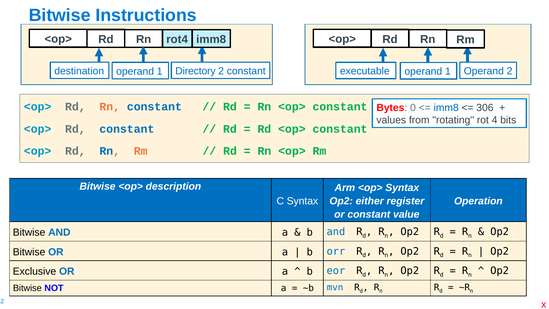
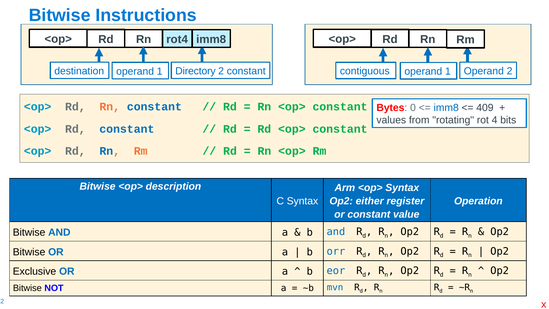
executable: executable -> contiguous
306: 306 -> 409
